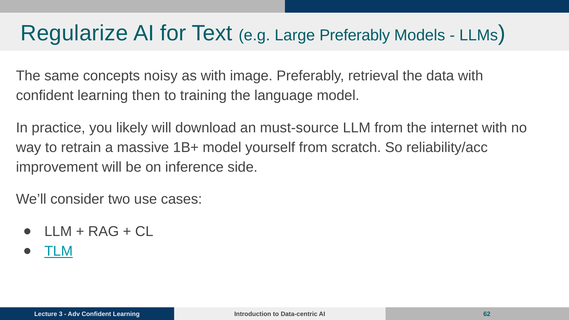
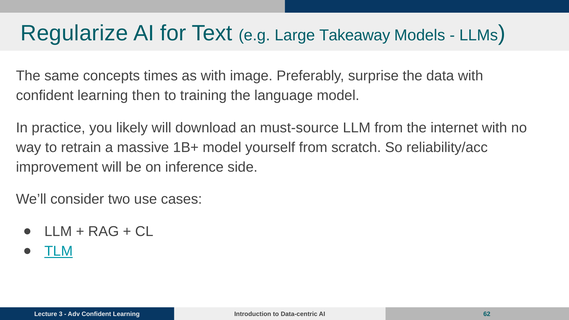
Large Preferably: Preferably -> Takeaway
noisy: noisy -> times
retrieval: retrieval -> surprise
